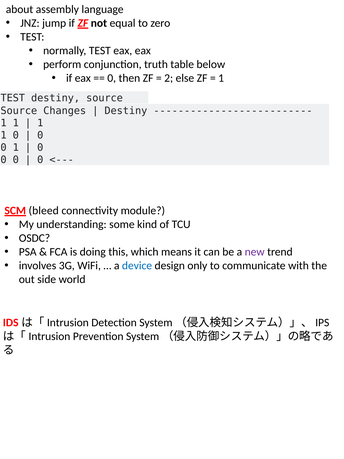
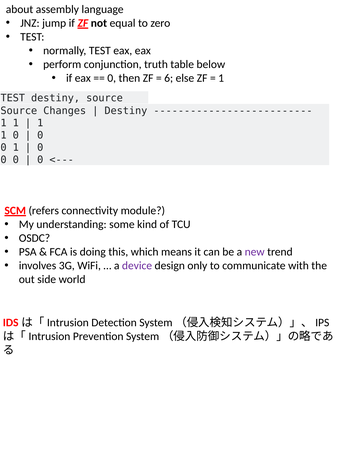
2: 2 -> 6
bleed: bleed -> refers
device colour: blue -> purple
